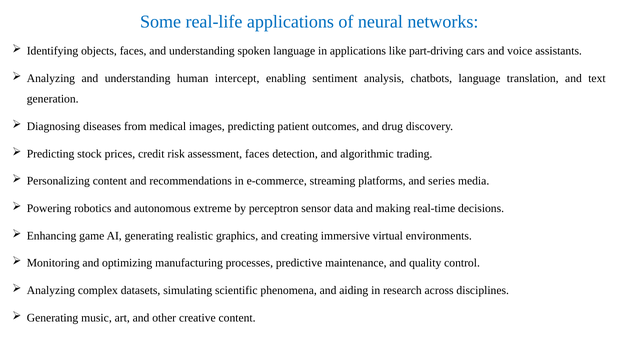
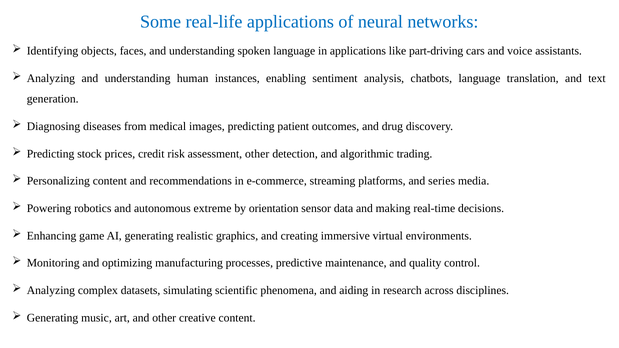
intercept: intercept -> instances
assessment faces: faces -> other
perceptron: perceptron -> orientation
